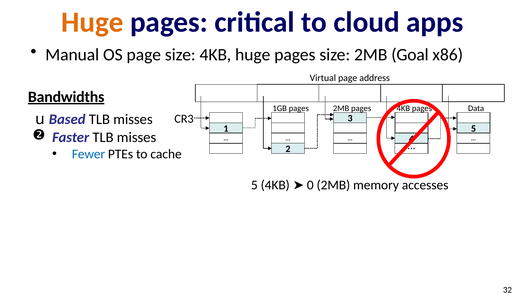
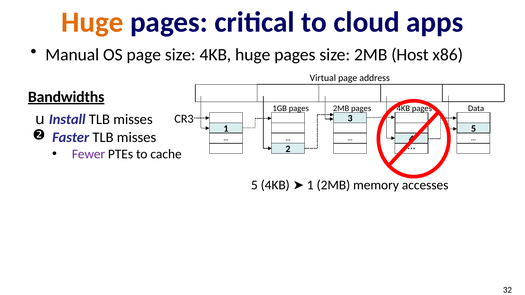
Goal: Goal -> Host
Based: Based -> Install
Fewer colour: blue -> purple
4KB 0: 0 -> 1
